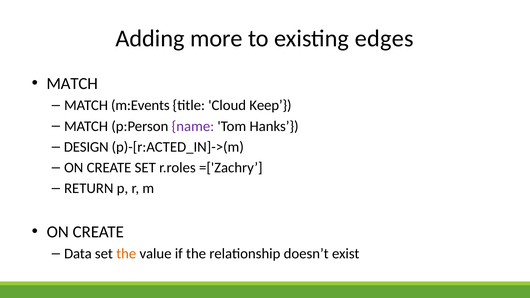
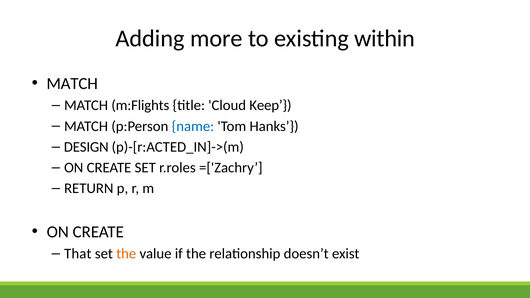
edges: edges -> within
m:Events: m:Events -> m:Flights
name colour: purple -> blue
Data: Data -> That
